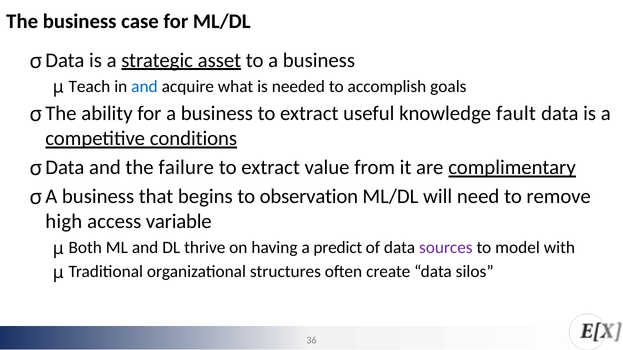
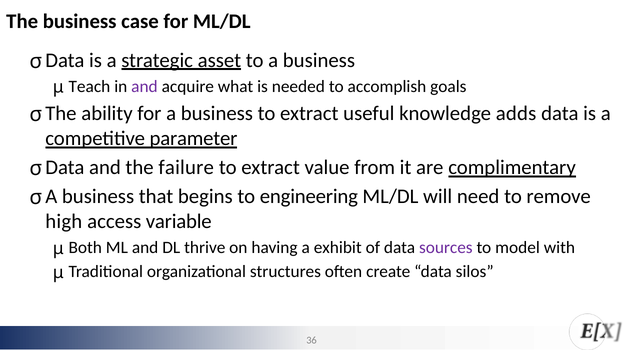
and at (144, 86) colour: blue -> purple
fault: fault -> adds
conditions: conditions -> parameter
observation: observation -> engineering
predict: predict -> exhibit
